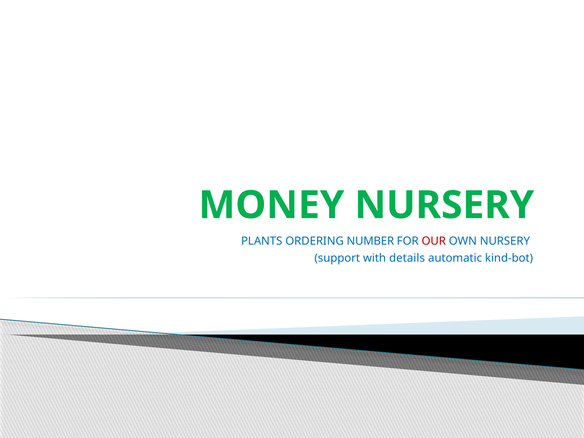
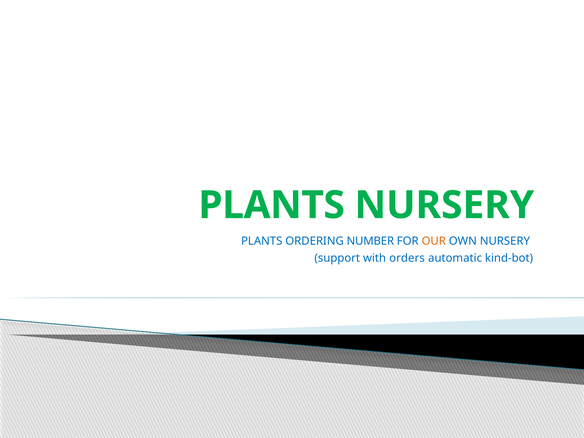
MONEY at (271, 205): MONEY -> PLANTS
OUR colour: red -> orange
details: details -> orders
